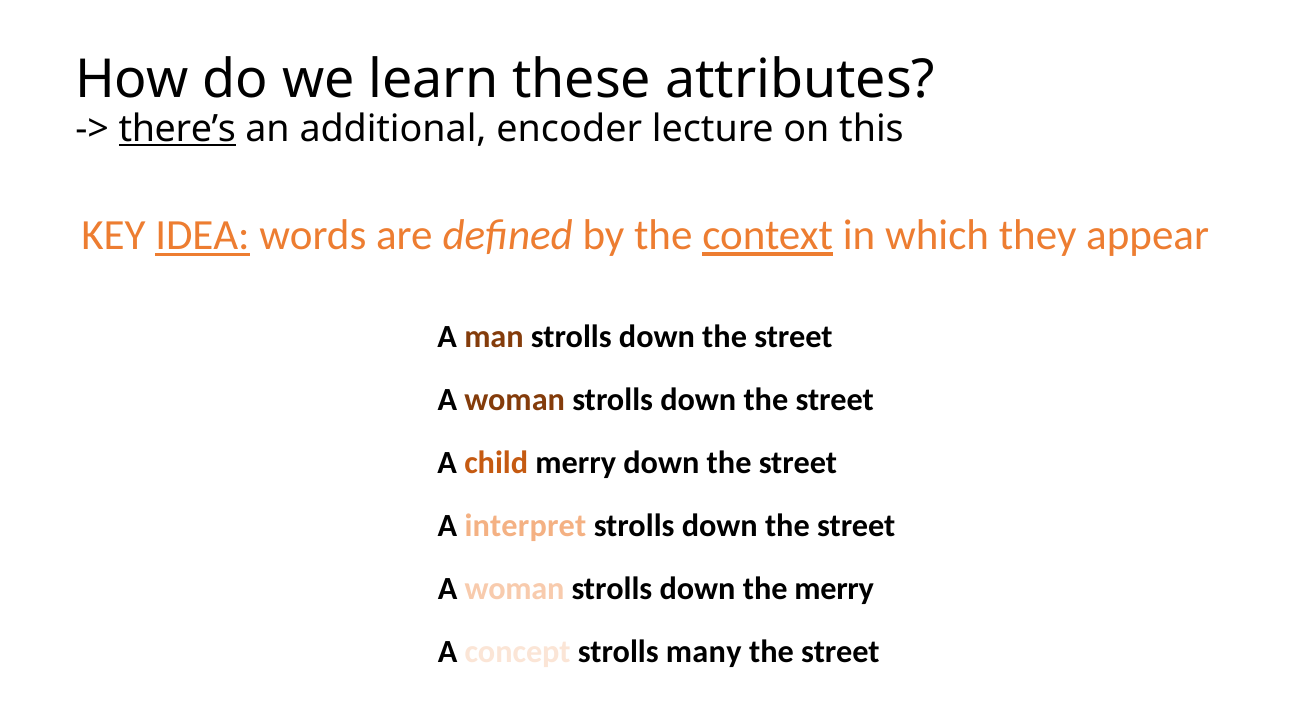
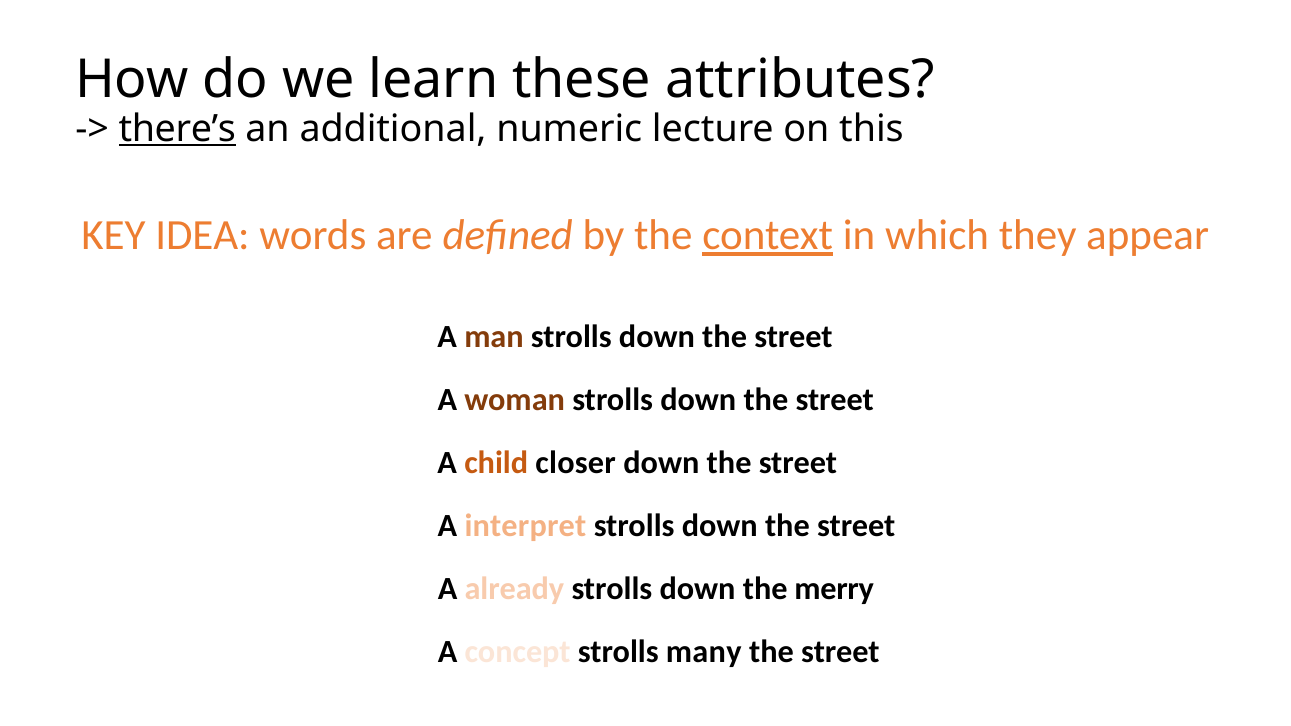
encoder: encoder -> numeric
IDEA underline: present -> none
child merry: merry -> closer
woman at (515, 589): woman -> already
